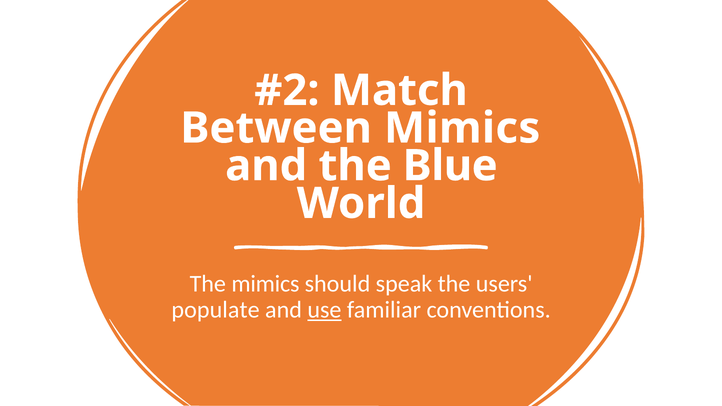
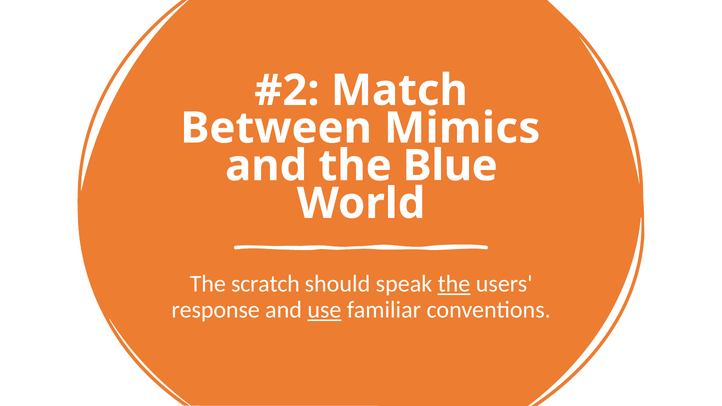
The mimics: mimics -> scratch
the at (454, 284) underline: none -> present
populate: populate -> response
